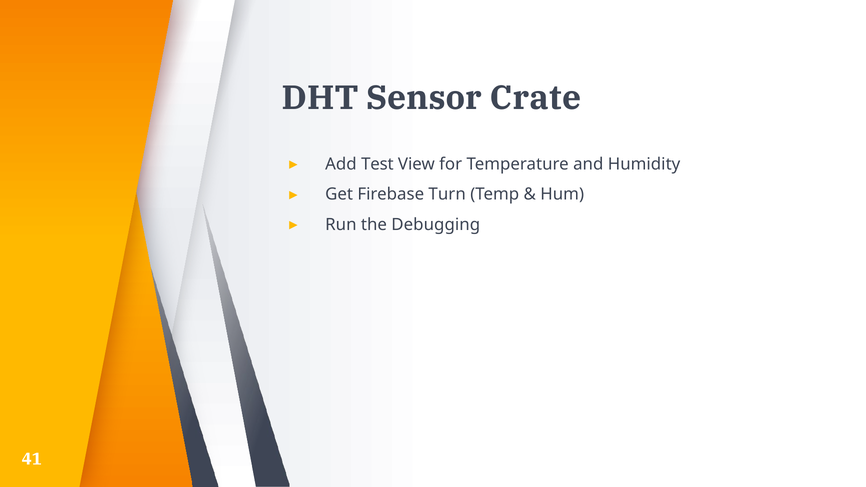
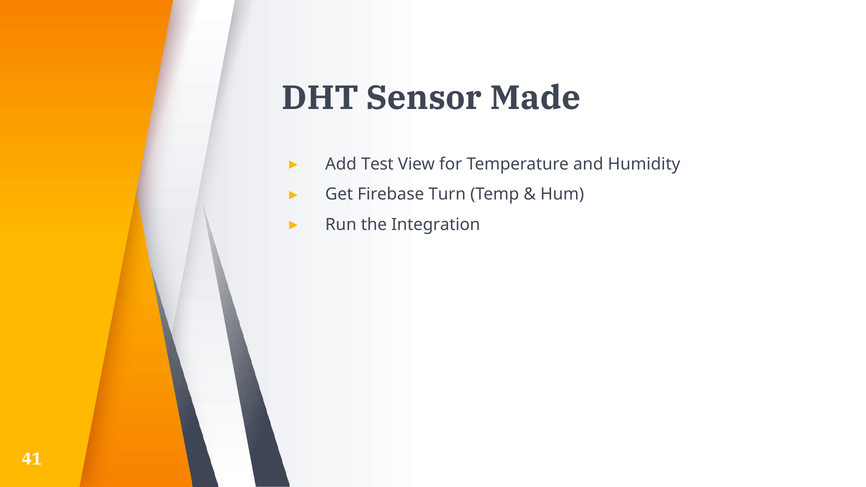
Crate: Crate -> Made
Debugging: Debugging -> Integration
